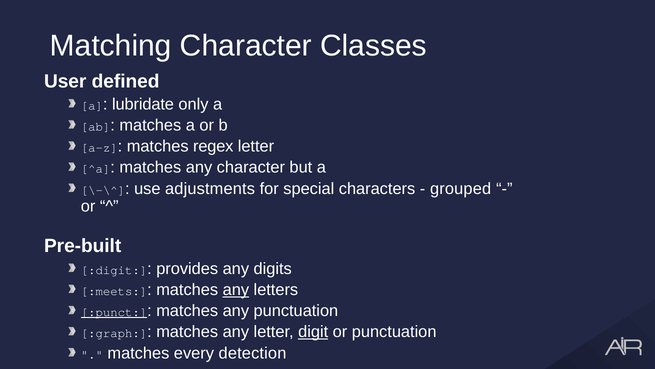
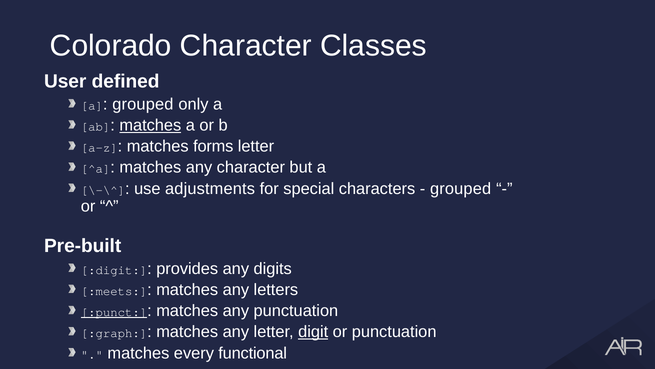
Matching: Matching -> Colorado
lubridate at (143, 104): lubridate -> grouped
matches at (150, 125) underline: none -> present
regex: regex -> forms
any at (236, 289) underline: present -> none
detection: detection -> functional
